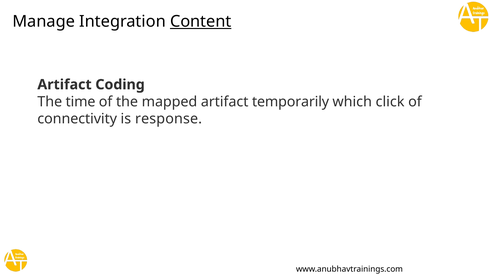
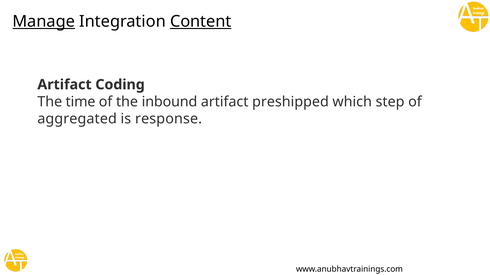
Manage underline: none -> present
mapped: mapped -> inbound
temporarily: temporarily -> preshipped
click: click -> step
connectivity: connectivity -> aggregated
